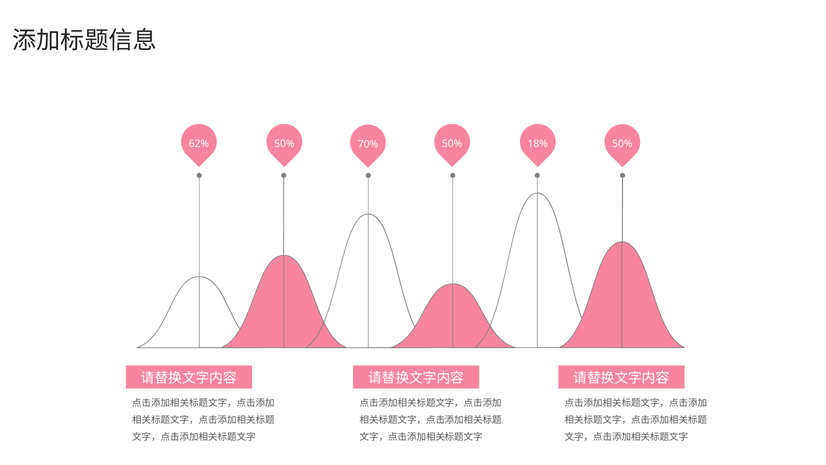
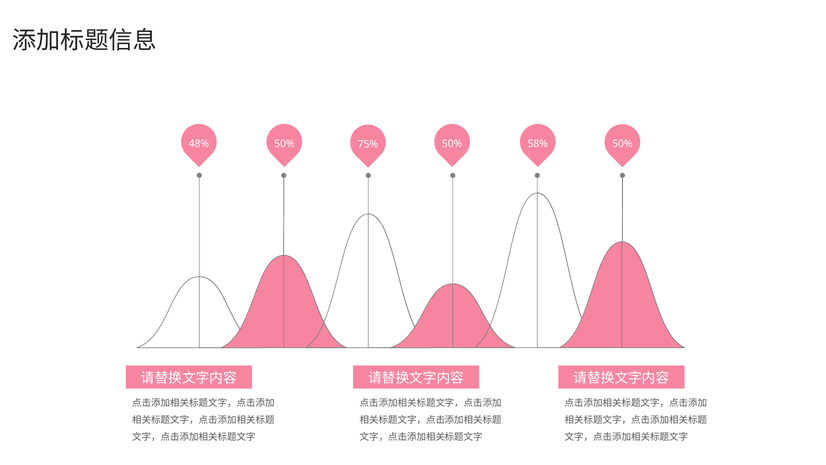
62%: 62% -> 48%
70%: 70% -> 75%
18%: 18% -> 58%
